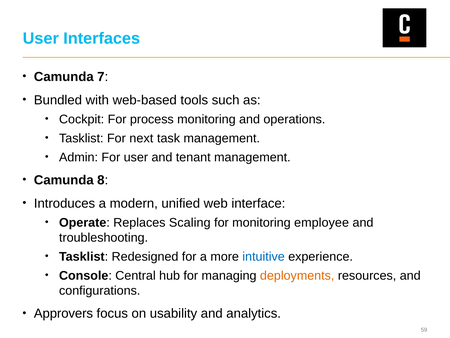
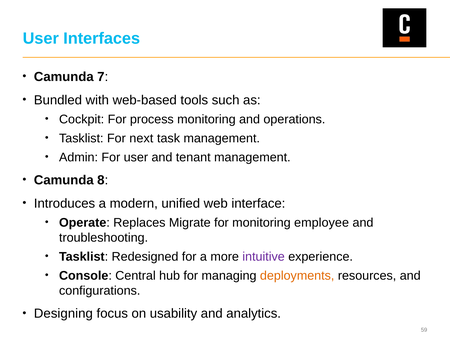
Scaling: Scaling -> Migrate
intuitive colour: blue -> purple
Approvers: Approvers -> Designing
